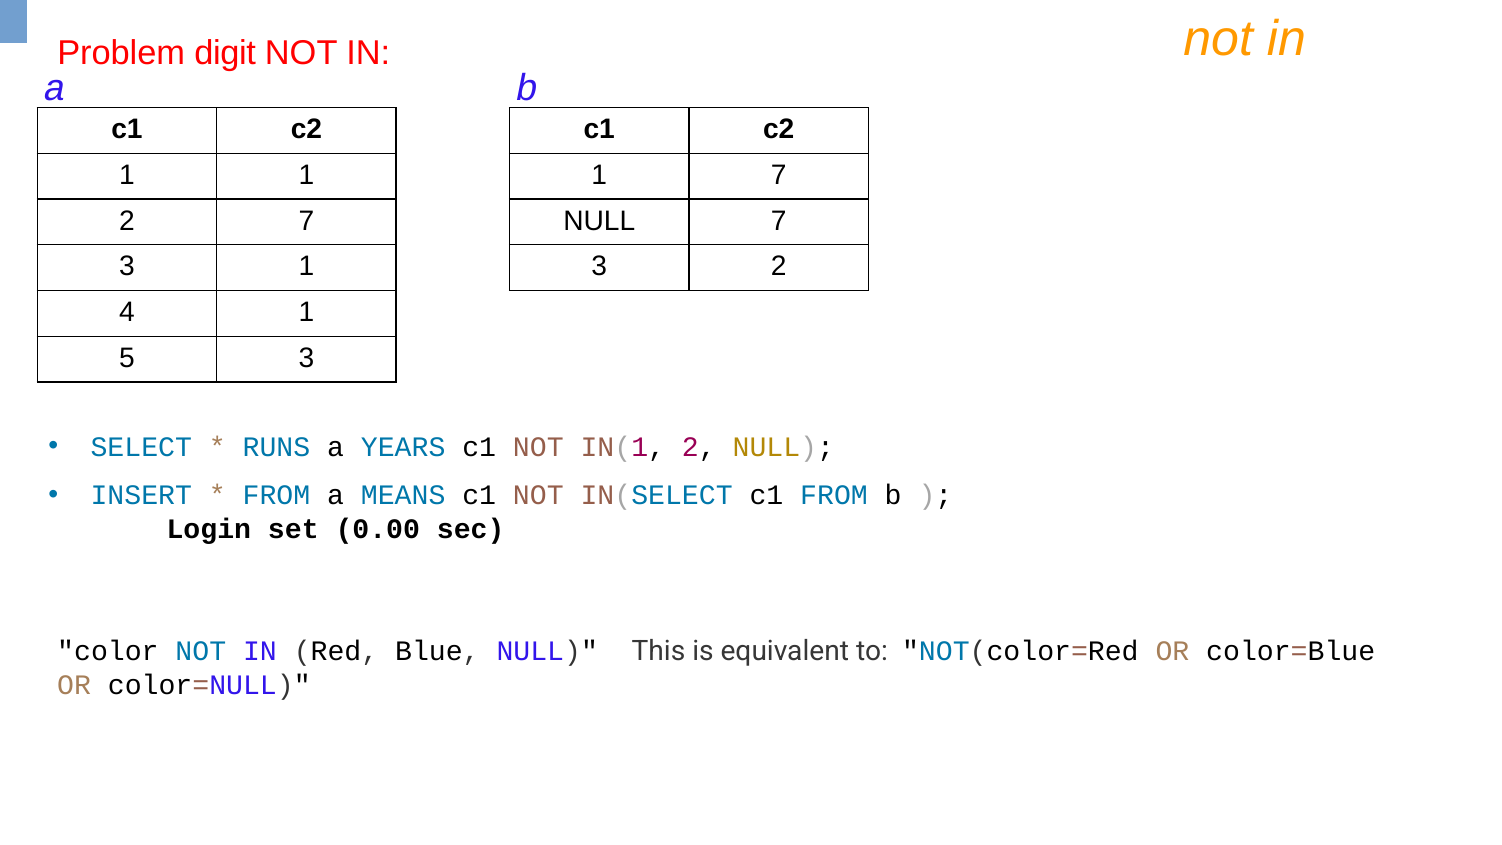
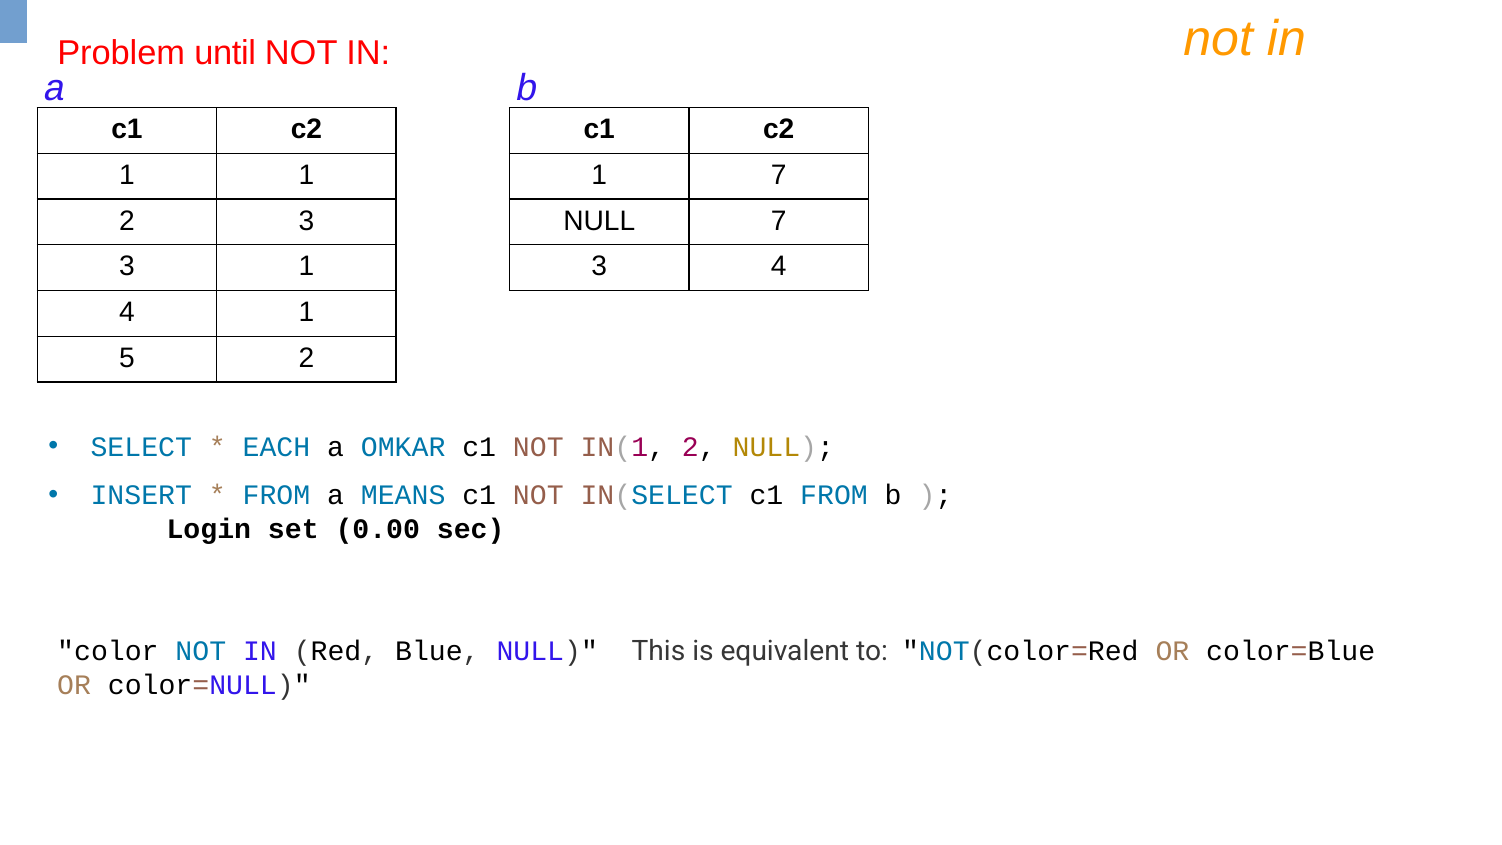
digit: digit -> until
2 7: 7 -> 3
3 2: 2 -> 4
5 3: 3 -> 2
RUNS: RUNS -> EACH
YEARS: YEARS -> OMKAR
